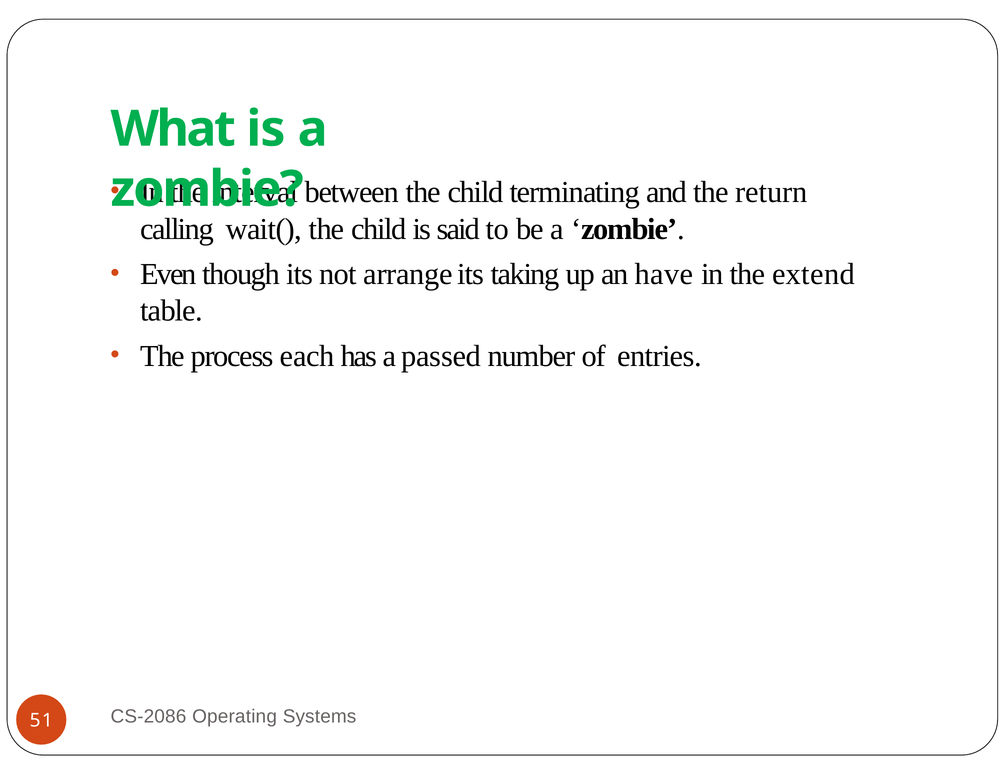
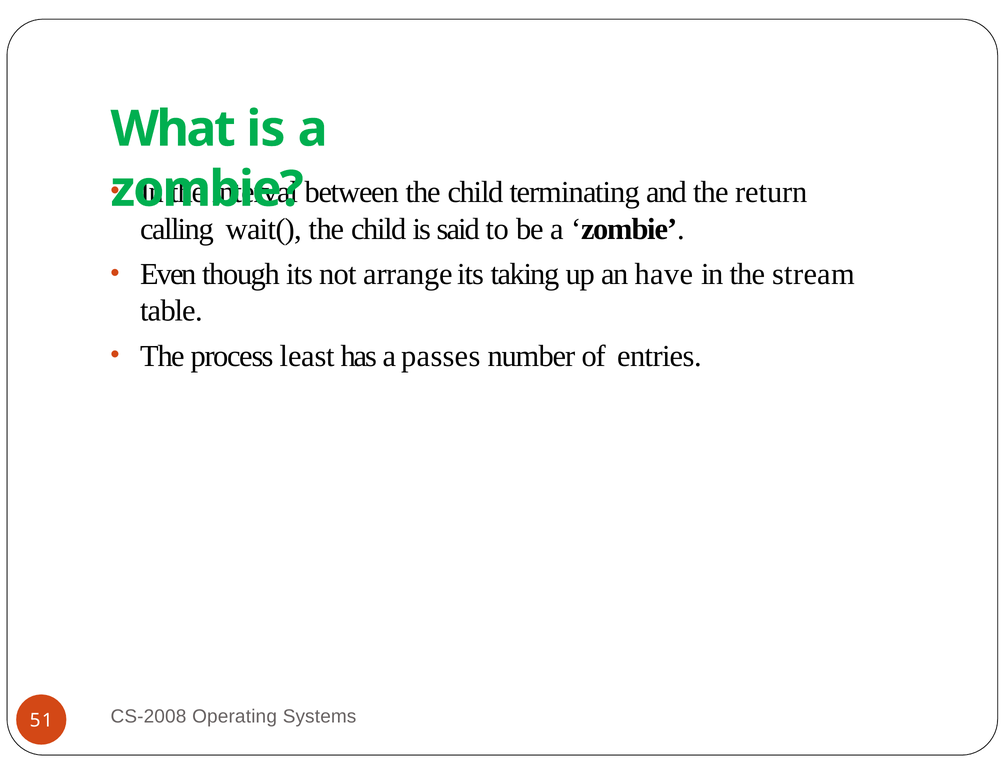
extend: extend -> stream
each: each -> least
passed: passed -> passes
CS-2086: CS-2086 -> CS-2008
